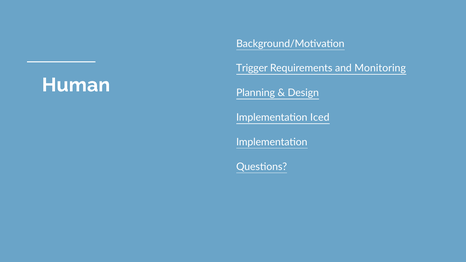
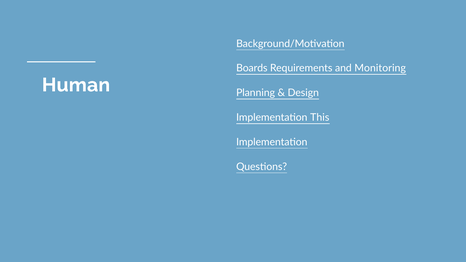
Trigger: Trigger -> Boards
Iced: Iced -> This
